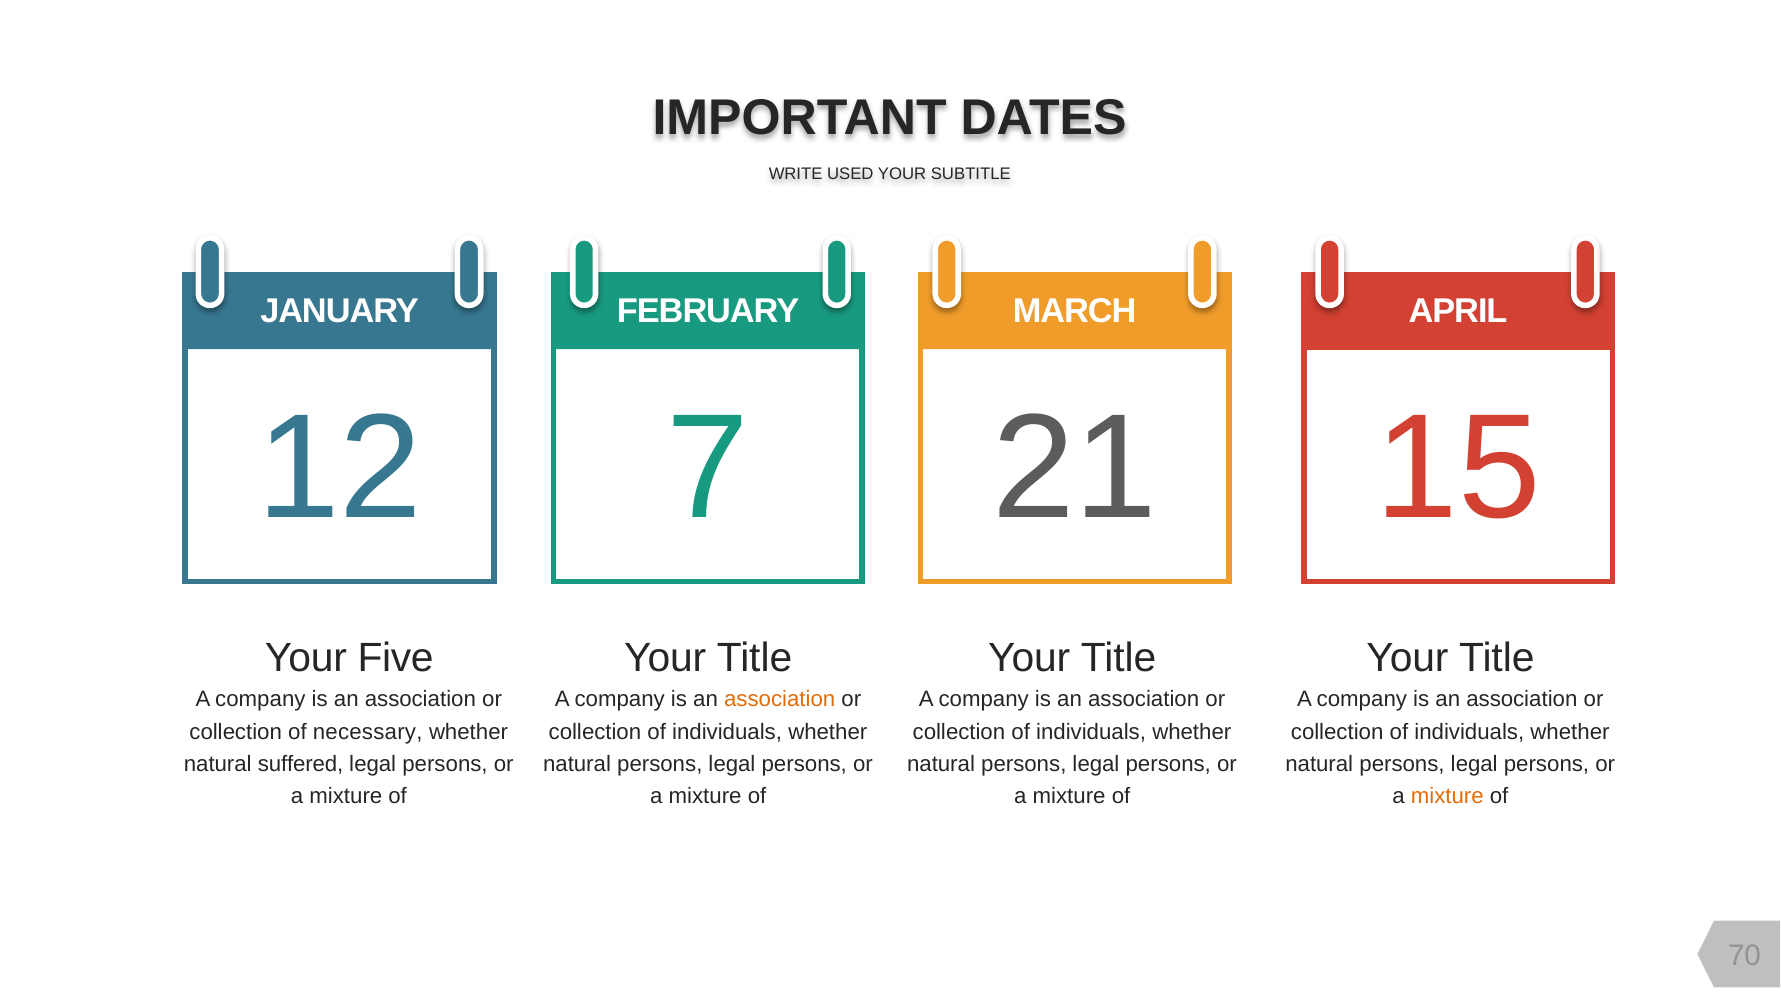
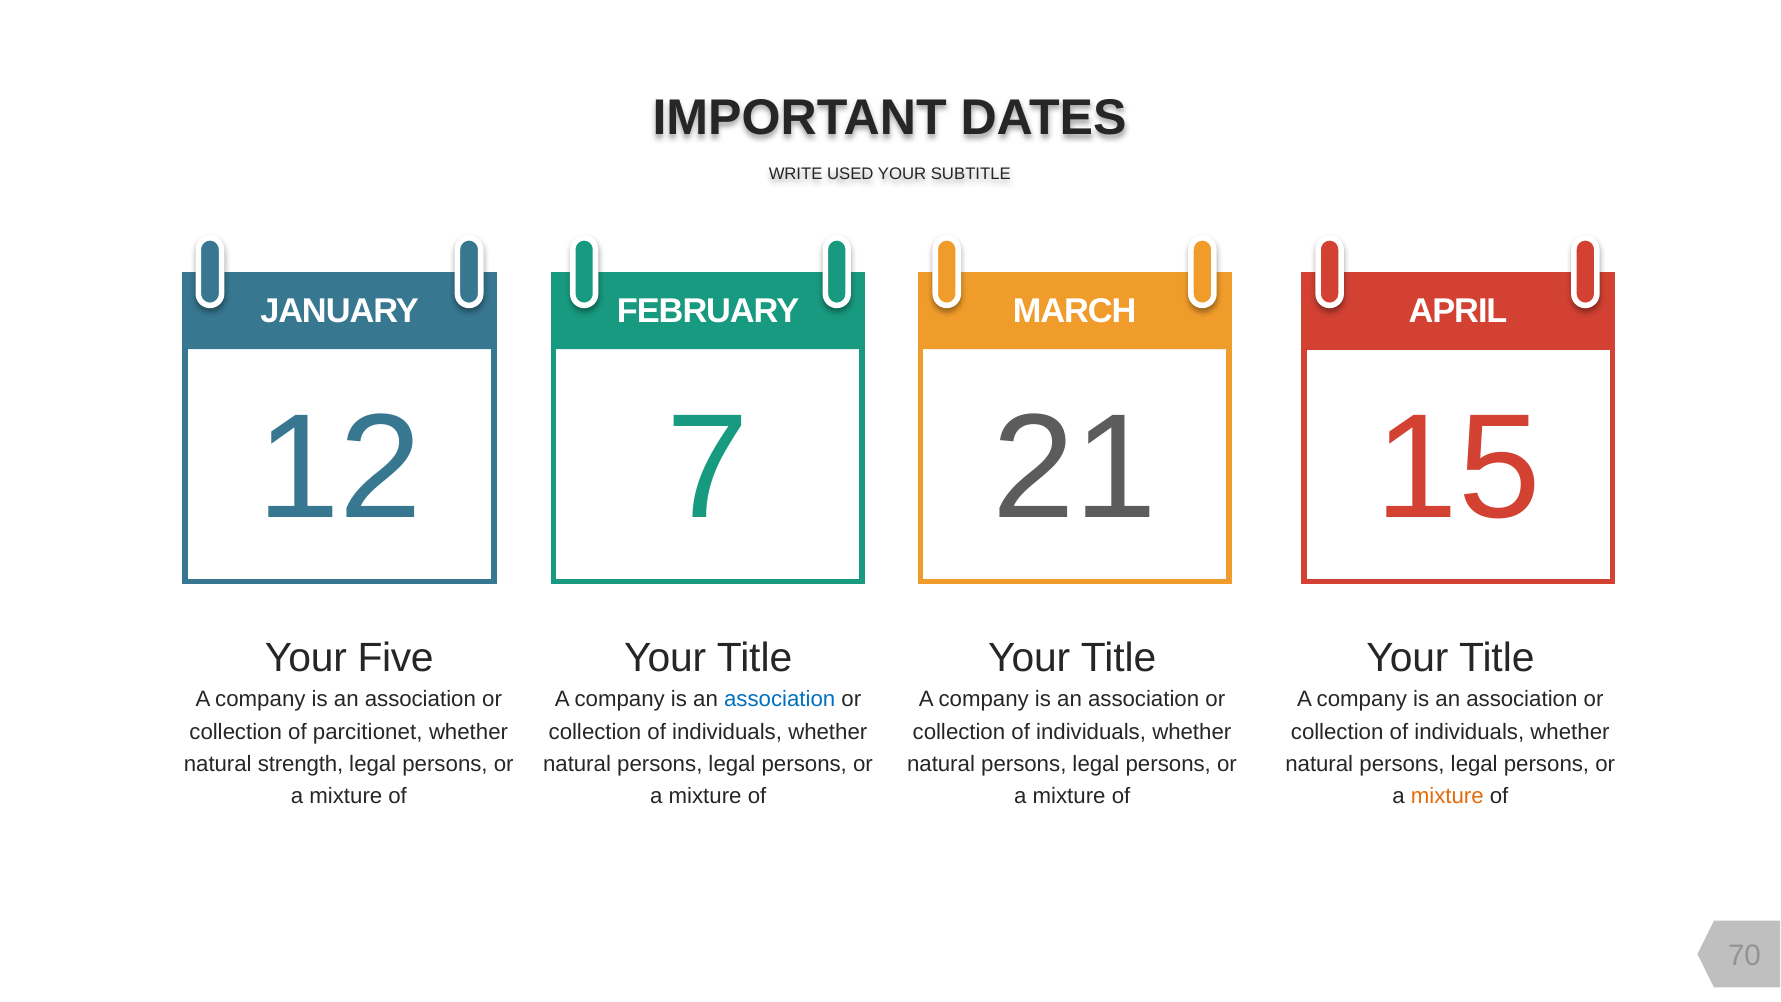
association at (780, 700) colour: orange -> blue
necessary: necessary -> parcitionet
suffered: suffered -> strength
